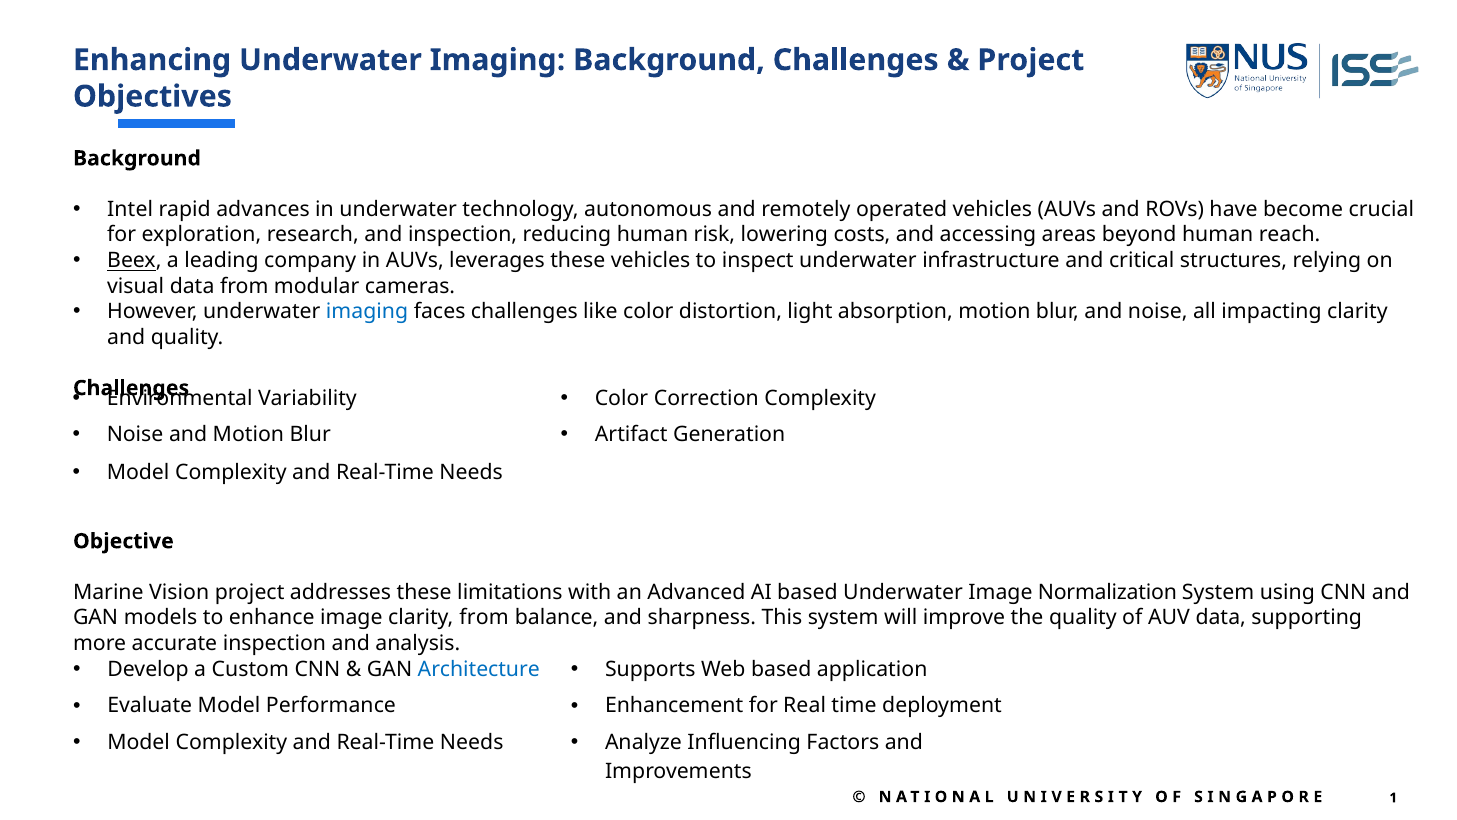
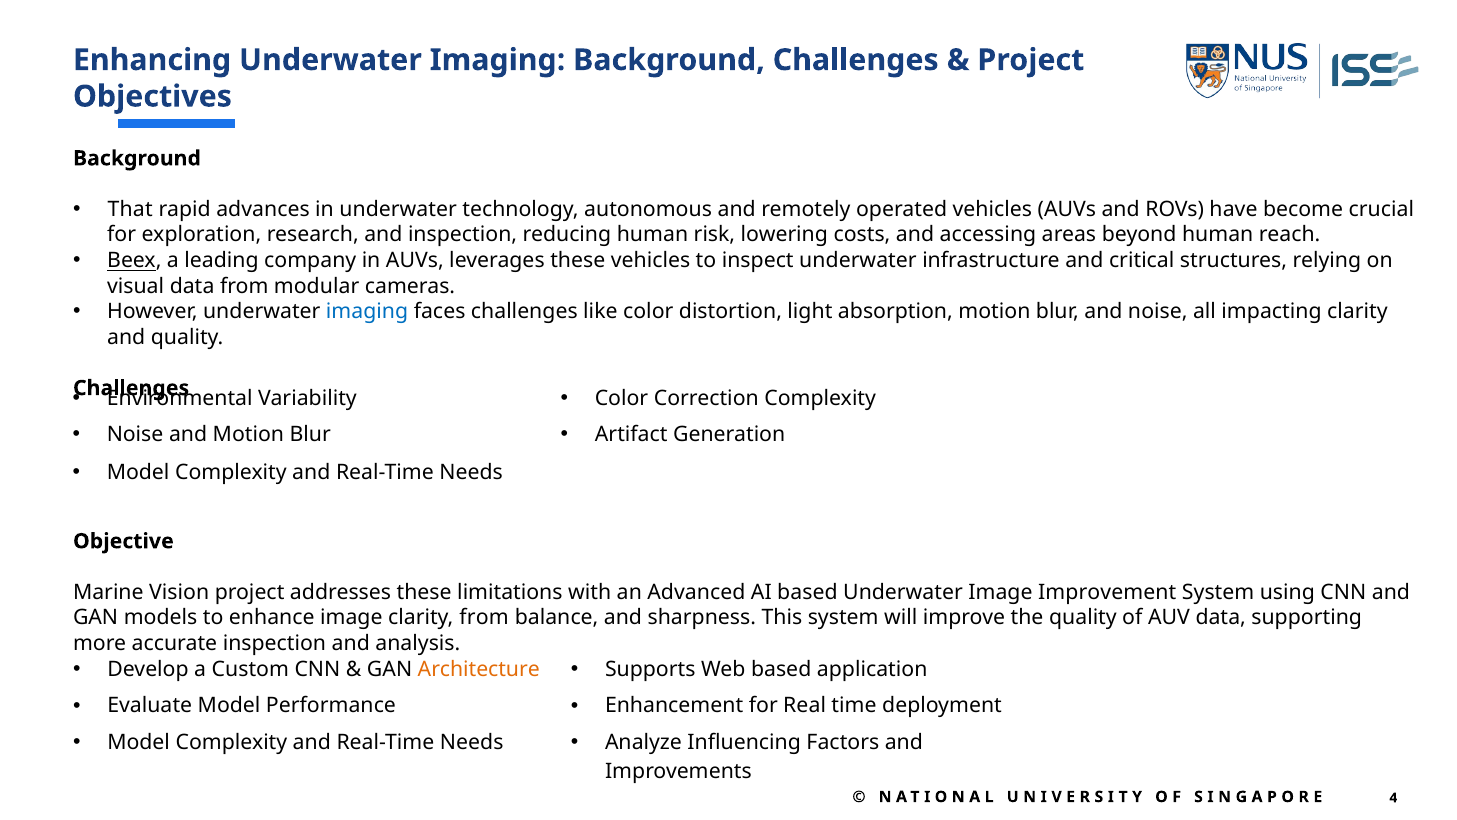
Intel: Intel -> That
Normalization: Normalization -> Improvement
Architecture colour: blue -> orange
1: 1 -> 4
